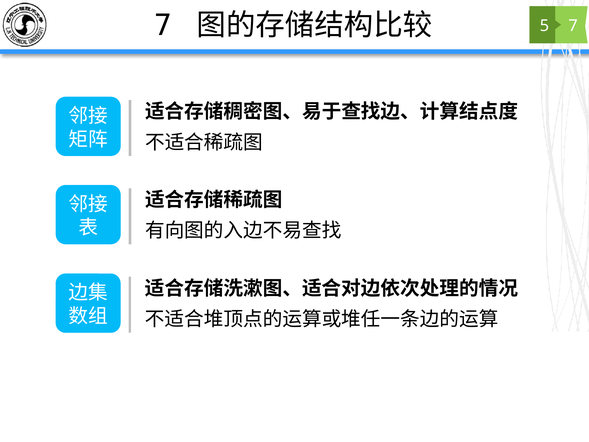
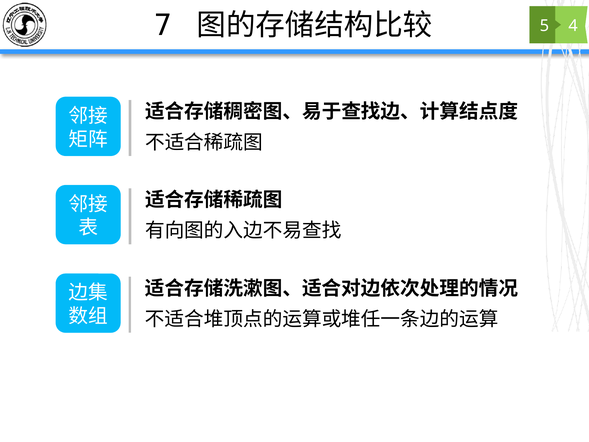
7 at (573, 26): 7 -> 4
